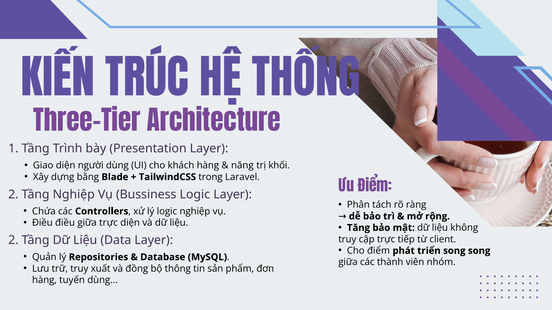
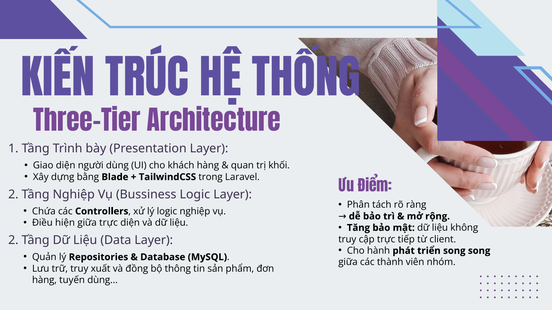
năng: năng -> quan
Điều điều: điều -> hiện
Cho điểm: điểm -> hành
